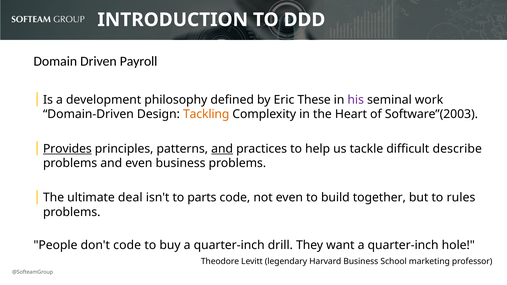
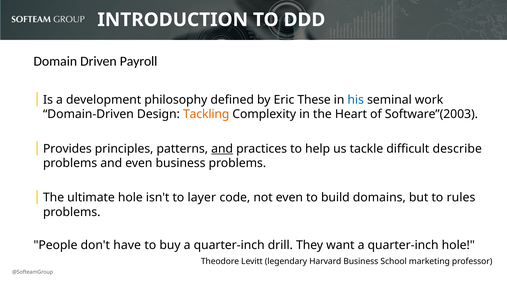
his colour: purple -> blue
Provides underline: present -> none
ultimate deal: deal -> hole
parts: parts -> layer
together: together -> domains
don't code: code -> have
